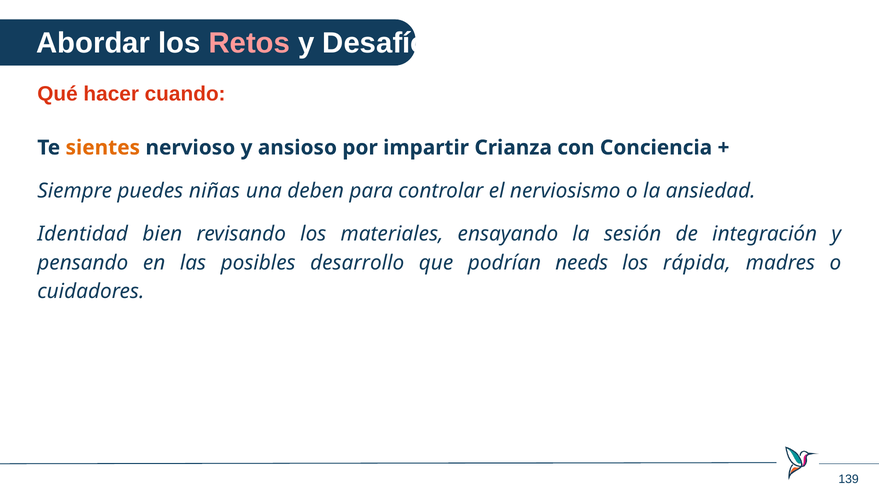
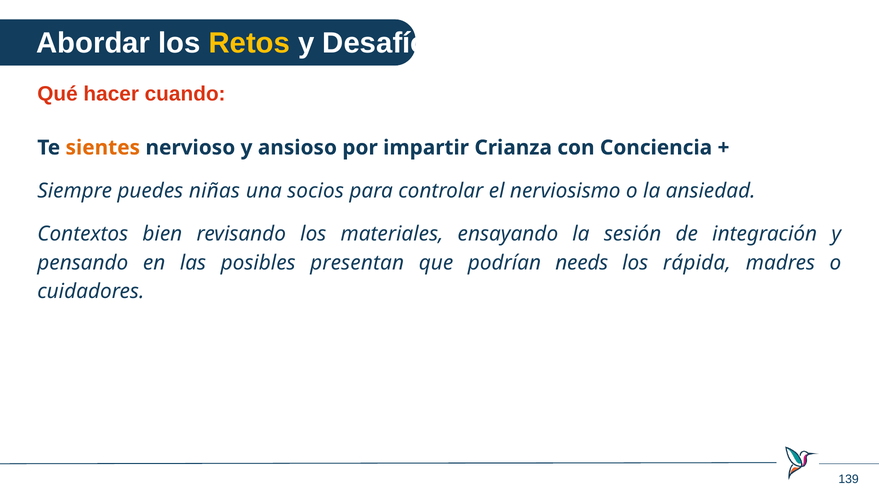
Retos colour: pink -> yellow
deben: deben -> socios
Identidad: Identidad -> Contextos
desarrollo: desarrollo -> presentan
